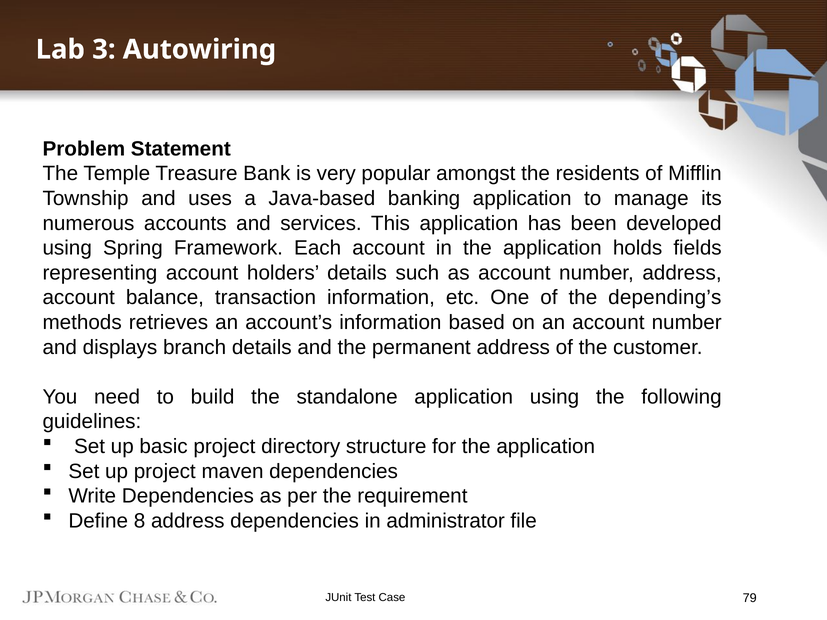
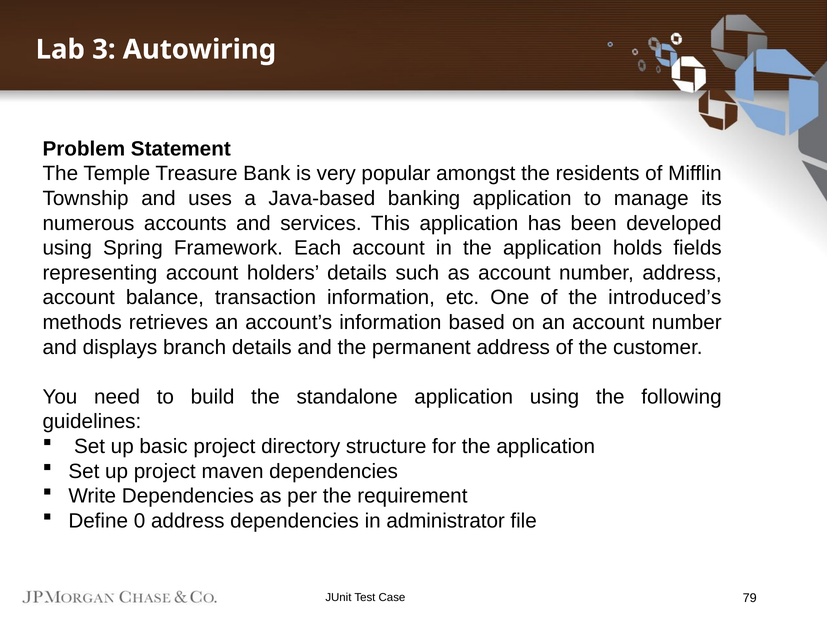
depending’s: depending’s -> introduced’s
8: 8 -> 0
